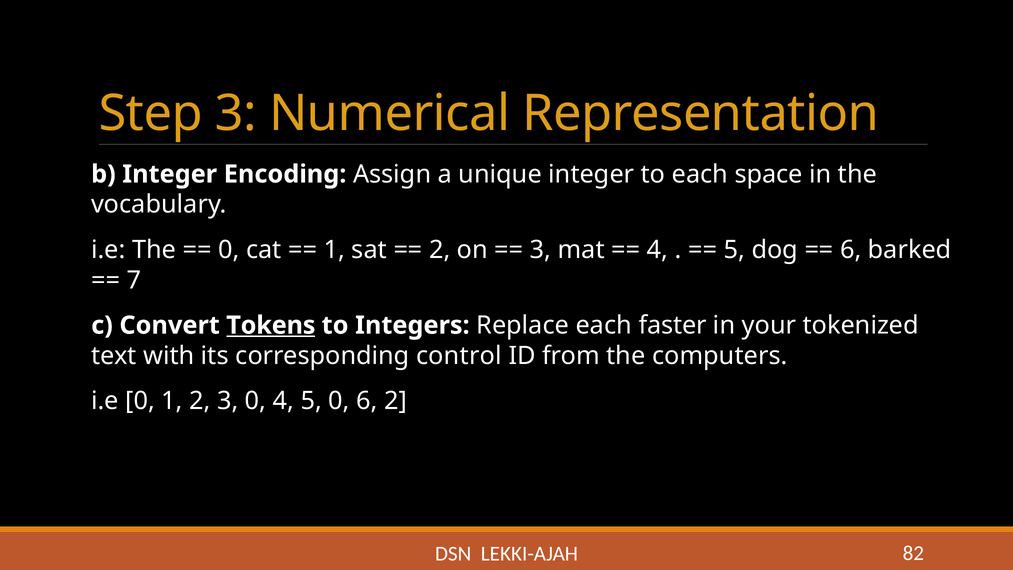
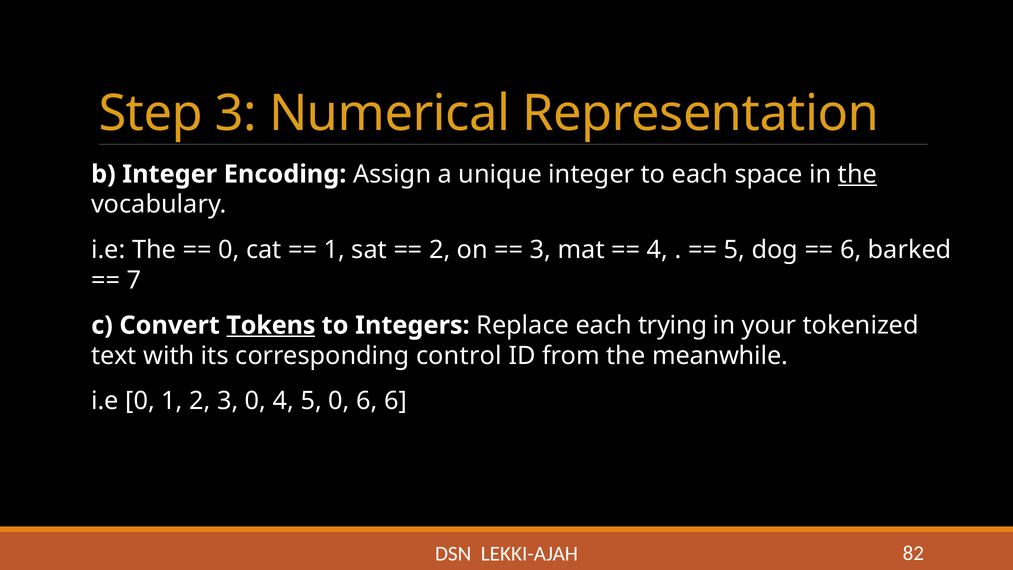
the at (857, 174) underline: none -> present
faster: faster -> trying
computers: computers -> meanwhile
6 2: 2 -> 6
